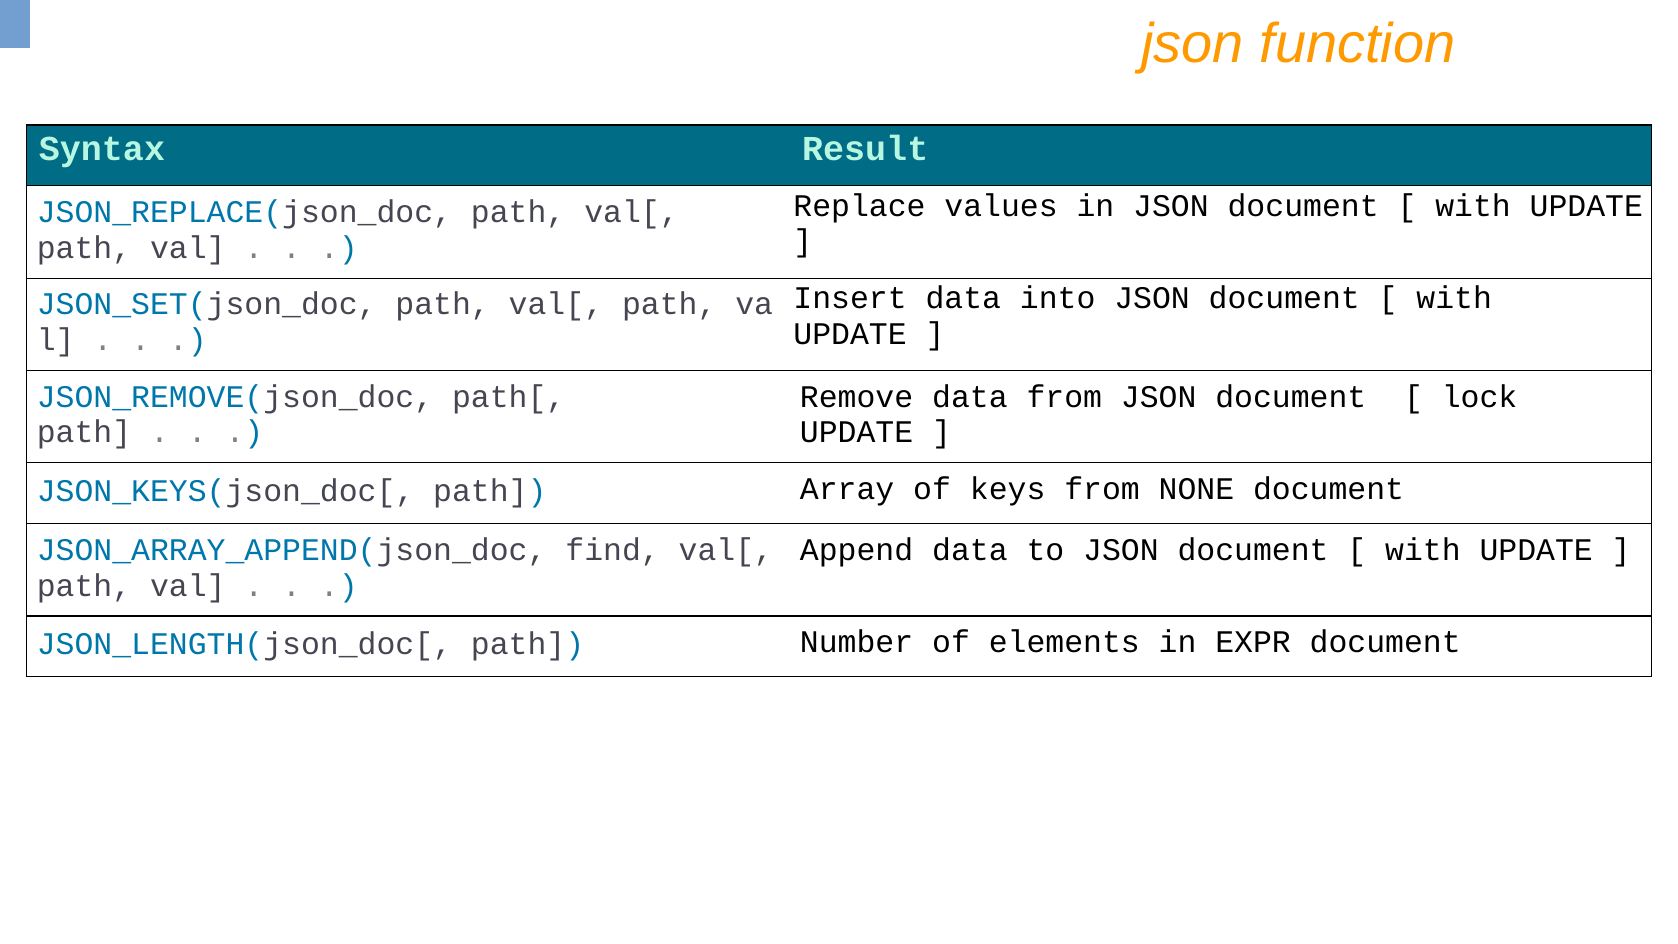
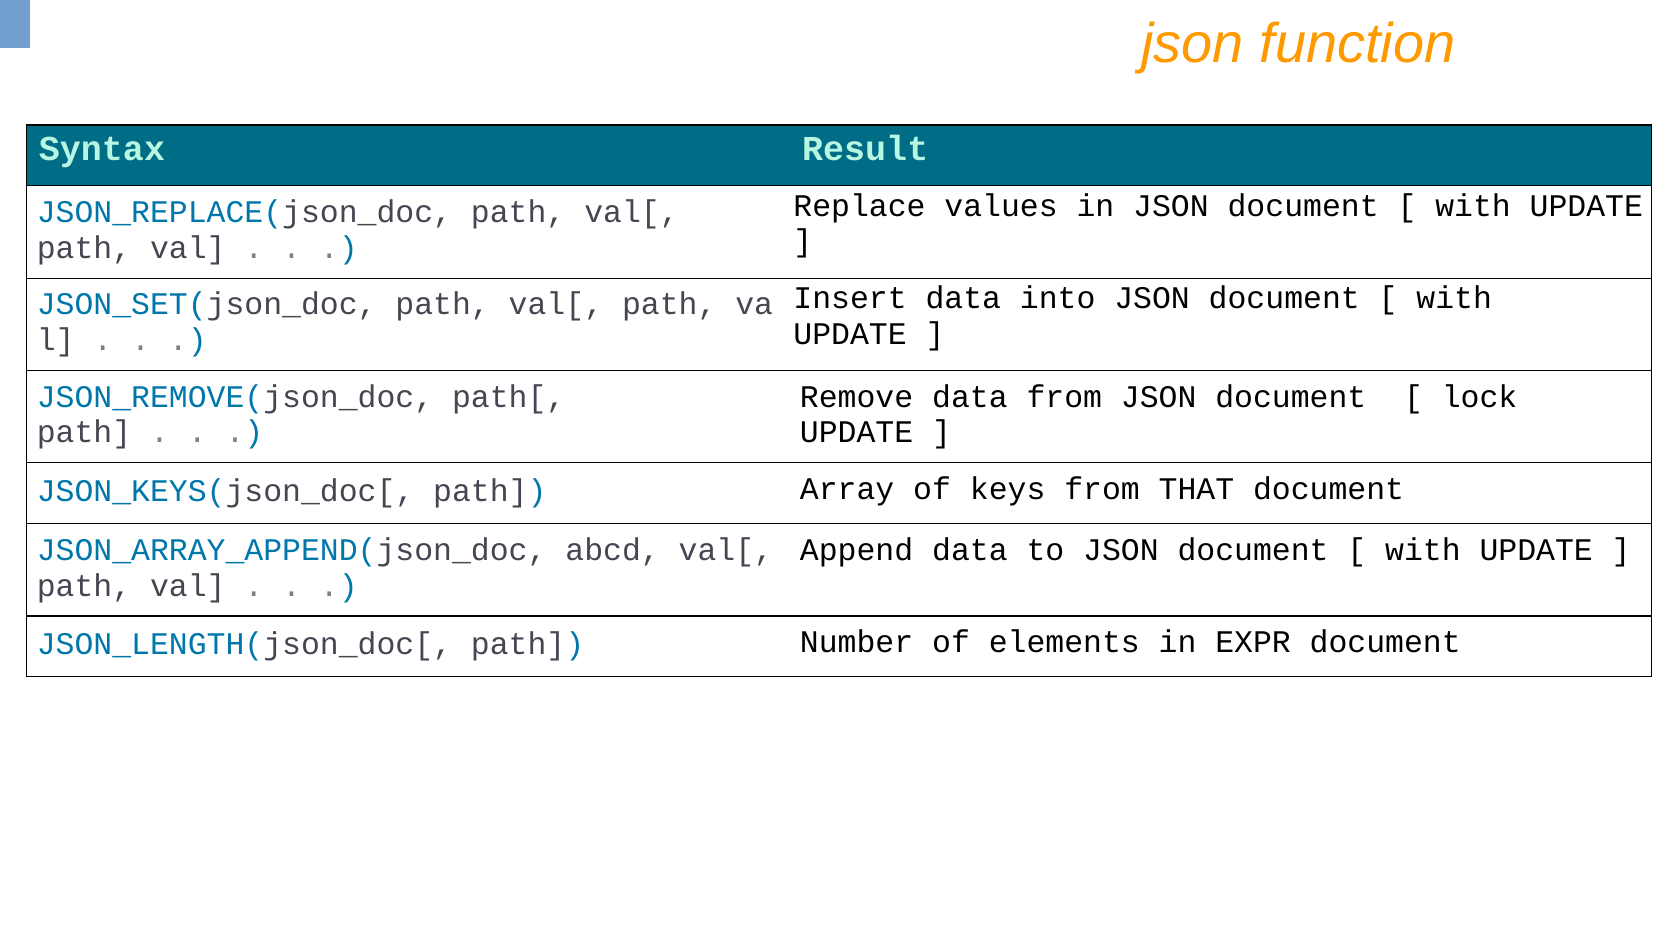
NONE: NONE -> THAT
find: find -> abcd
